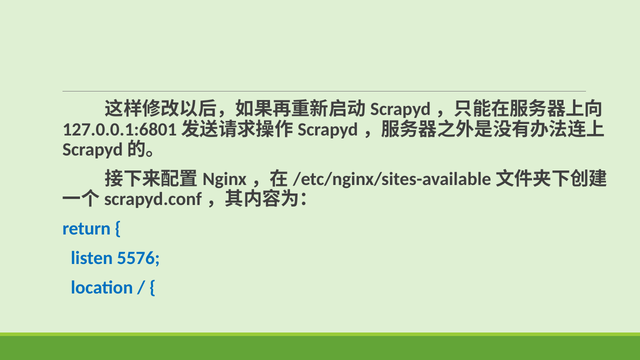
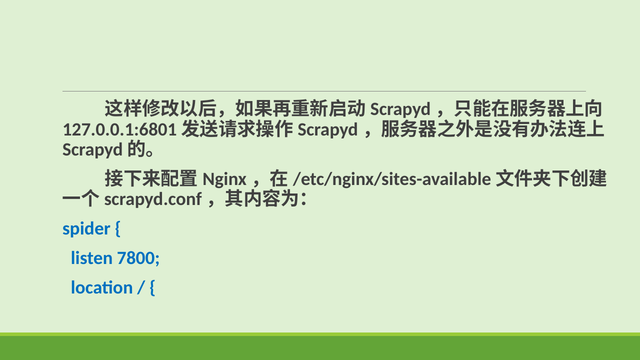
return: return -> spider
5576: 5576 -> 7800
